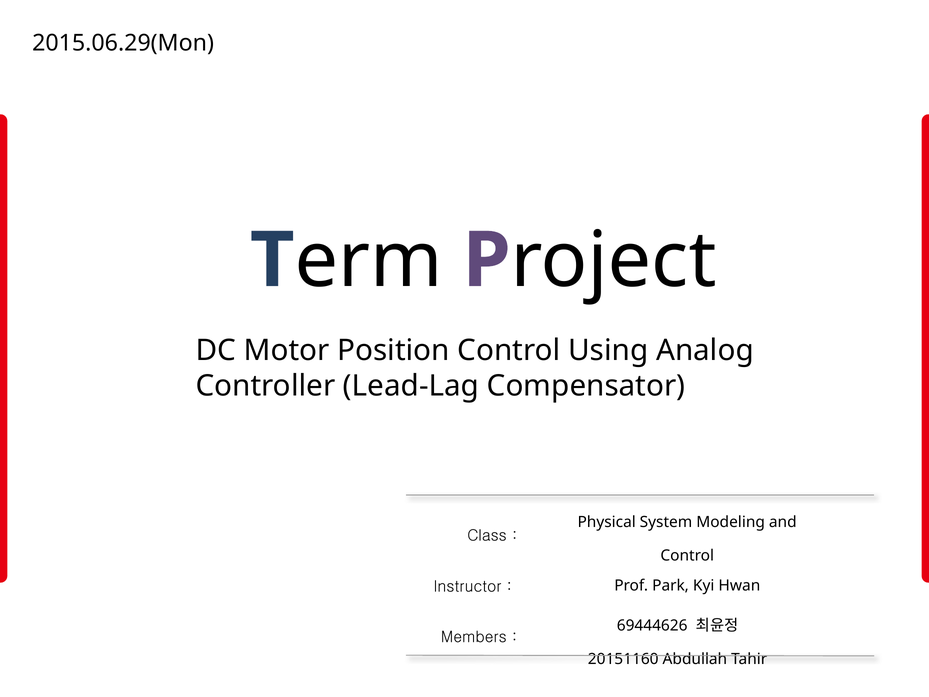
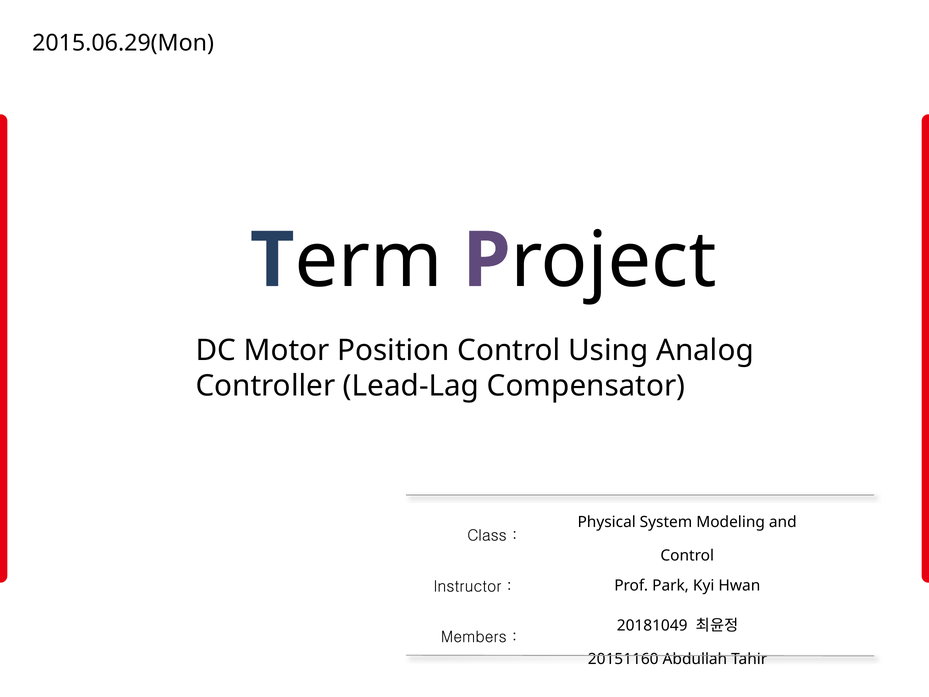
69444626: 69444626 -> 20181049
